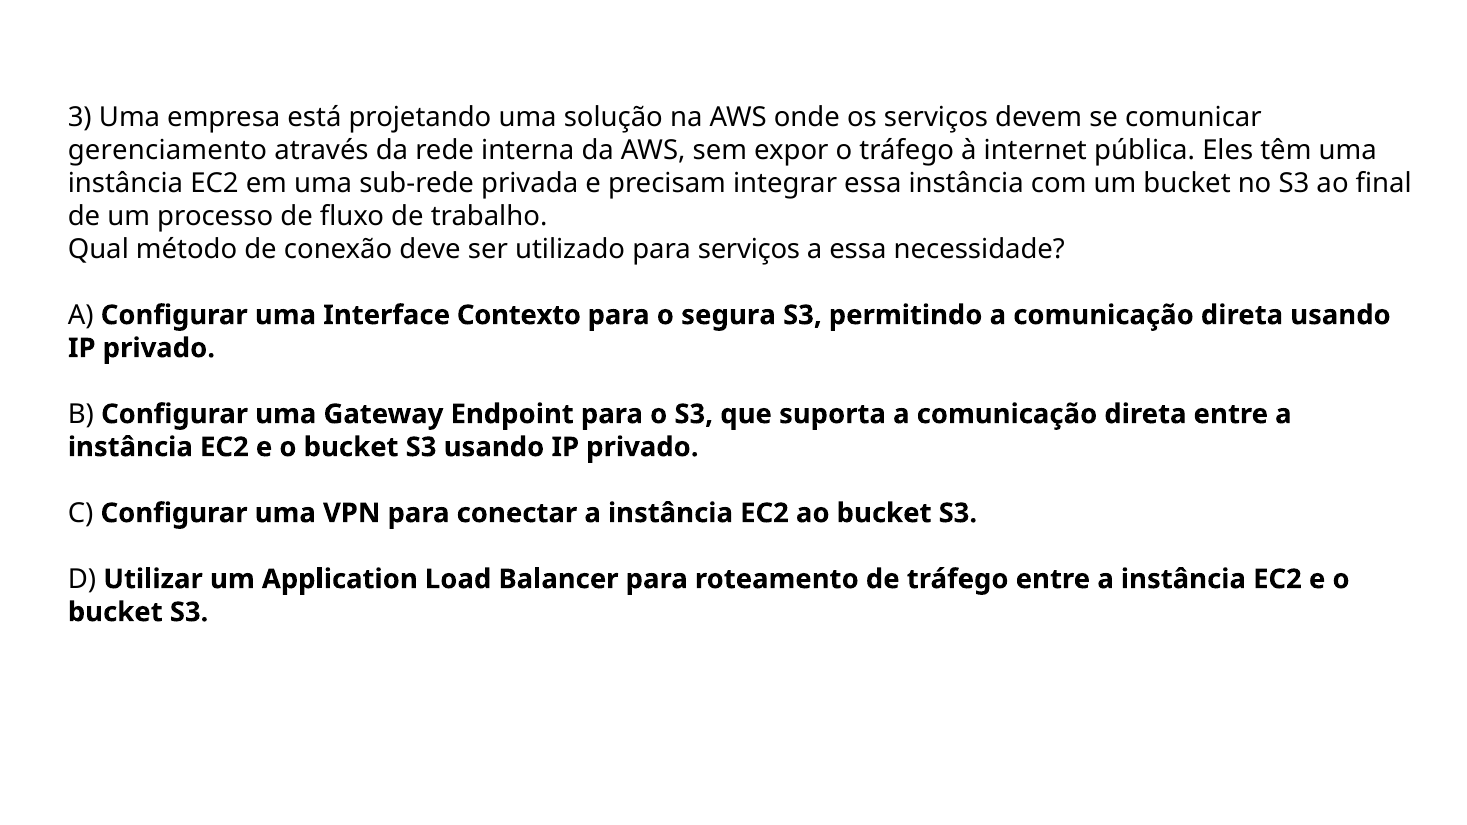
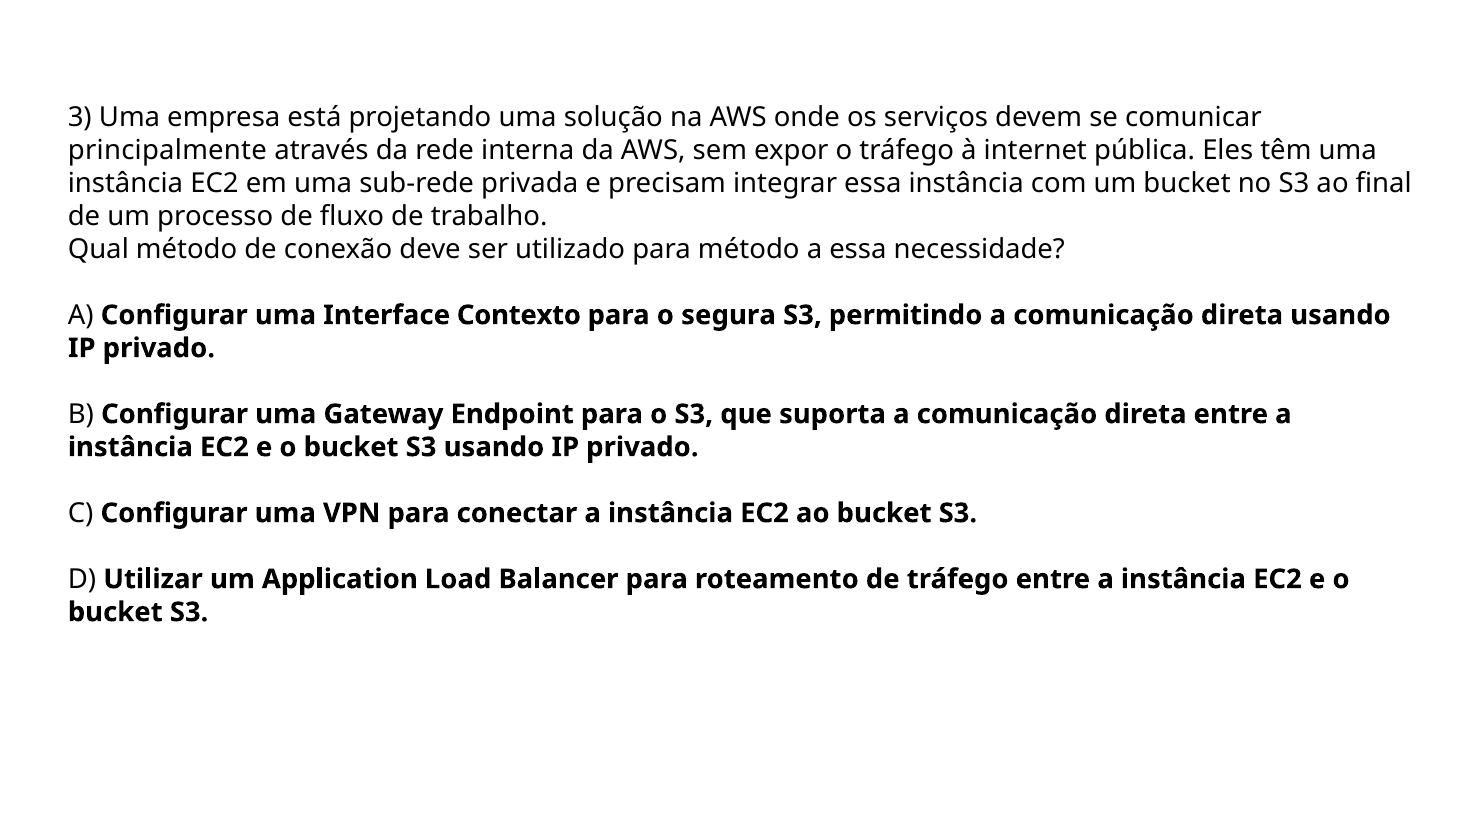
gerenciamento: gerenciamento -> principalmente
para serviços: serviços -> método
